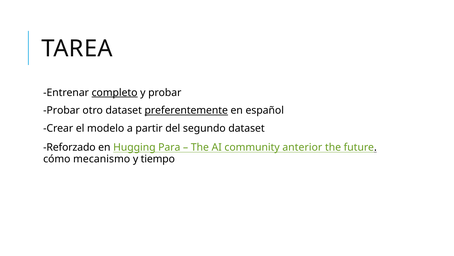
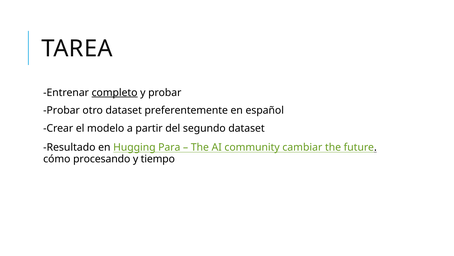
preferentemente underline: present -> none
Reforzado: Reforzado -> Resultado
anterior: anterior -> cambiar
mecanismo: mecanismo -> procesando
